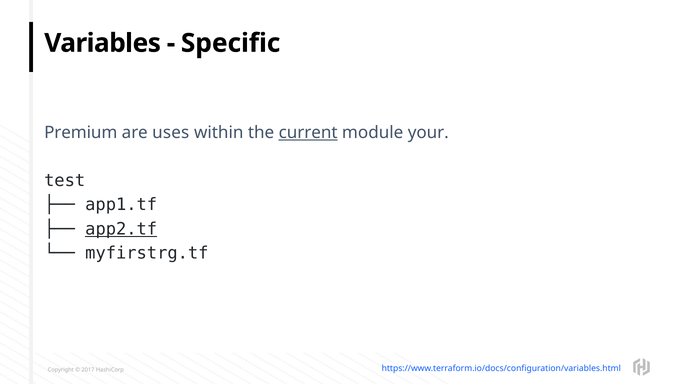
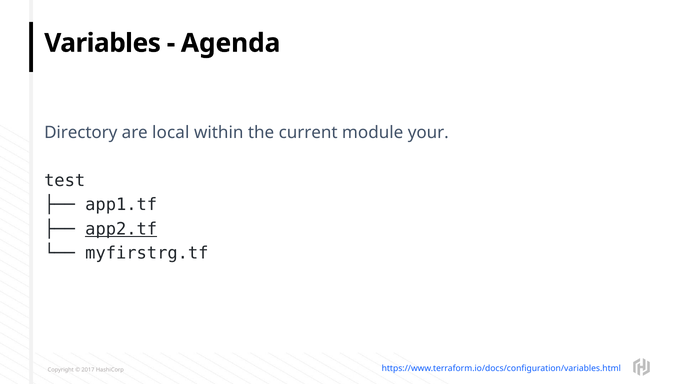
Specific: Specific -> Agenda
Premium: Premium -> Directory
uses: uses -> local
current underline: present -> none
